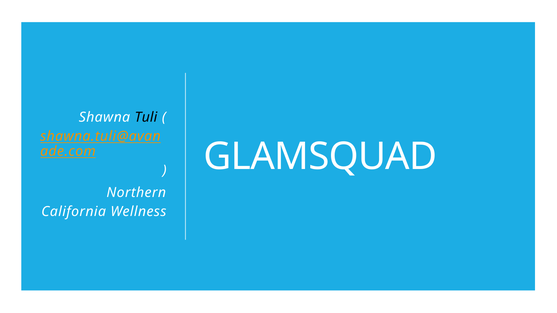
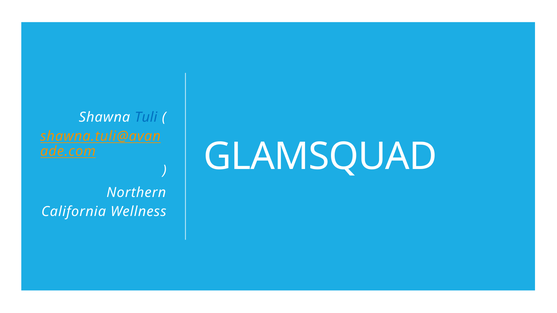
Tuli colour: black -> blue
